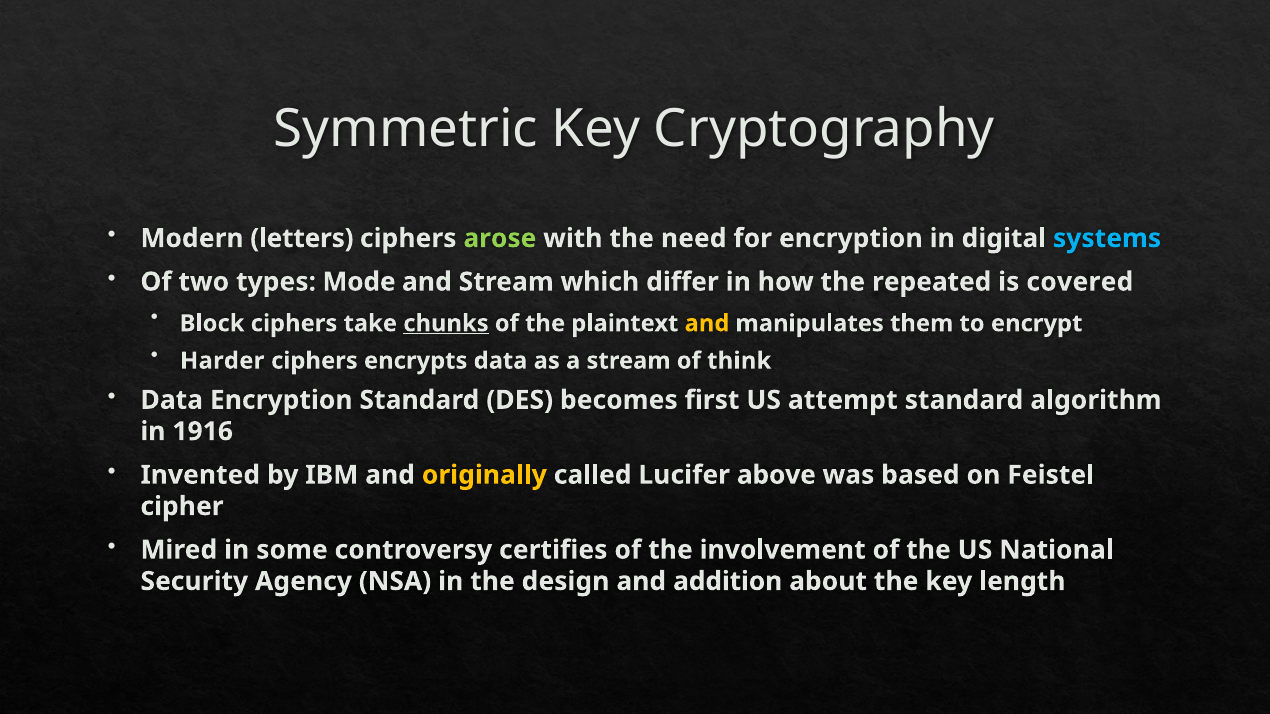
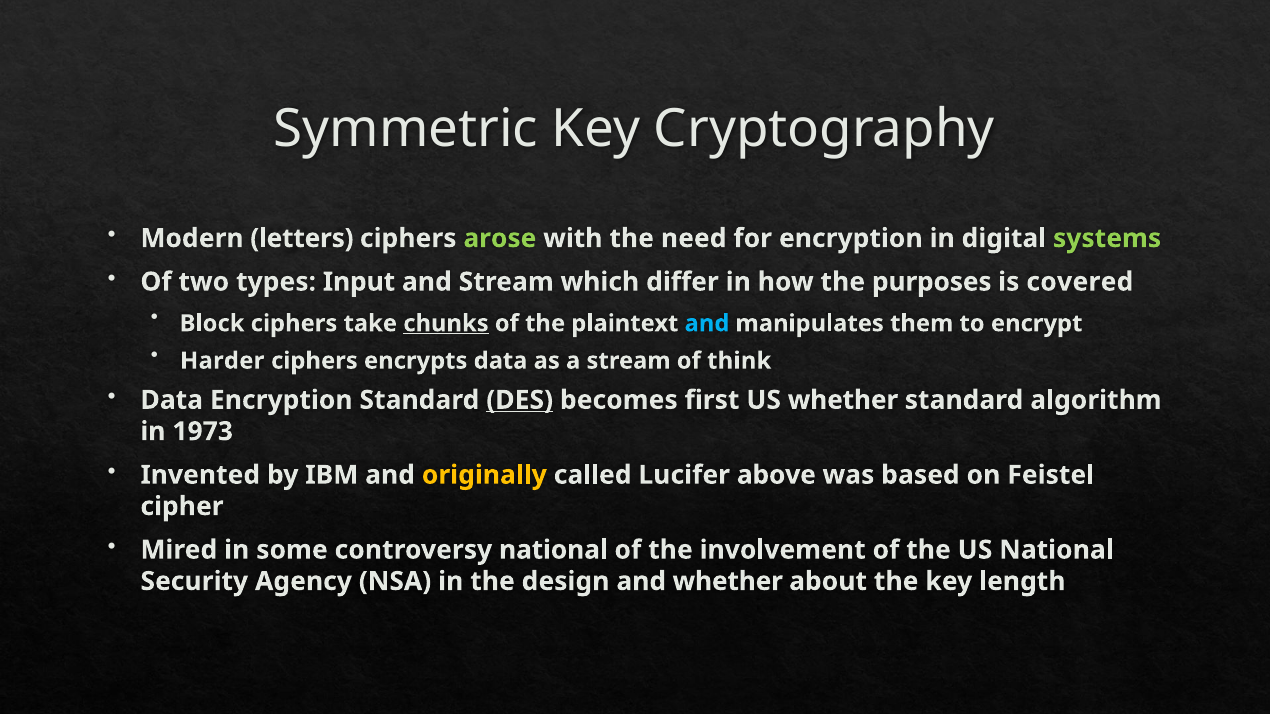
systems colour: light blue -> light green
Mode: Mode -> Input
repeated: repeated -> purposes
and at (707, 324) colour: yellow -> light blue
DES underline: none -> present
US attempt: attempt -> whether
1916: 1916 -> 1973
controversy certifies: certifies -> national
and addition: addition -> whether
